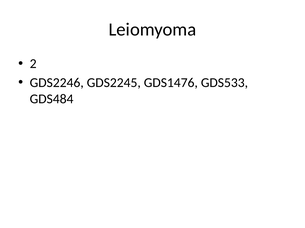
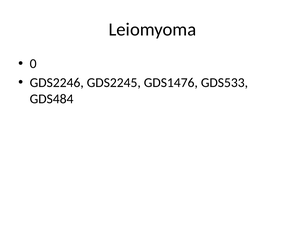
2: 2 -> 0
